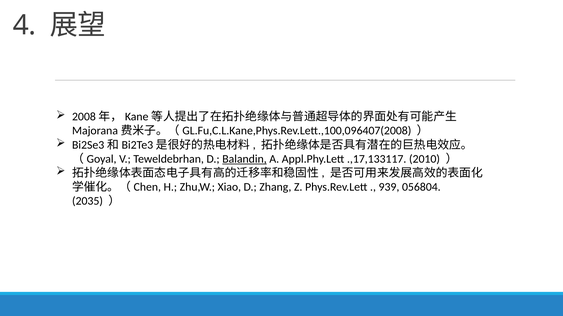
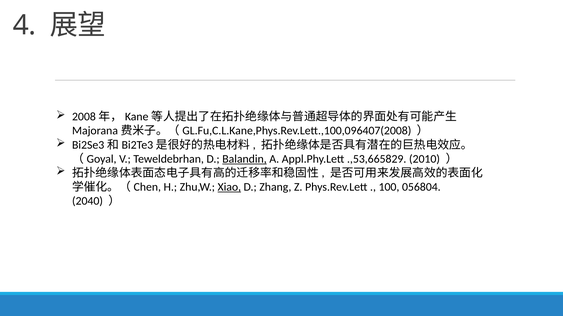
.,17,133117: .,17,133117 -> .,53,665829
Xiao underline: none -> present
939: 939 -> 100
2035: 2035 -> 2040
